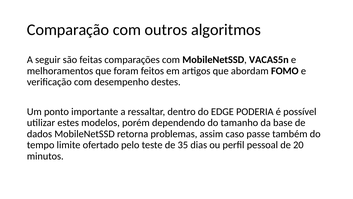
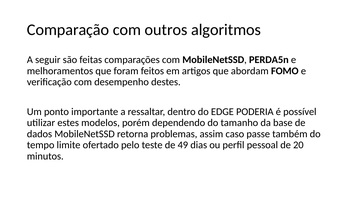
VACAS5n: VACAS5n -> PERDA5n
35: 35 -> 49
